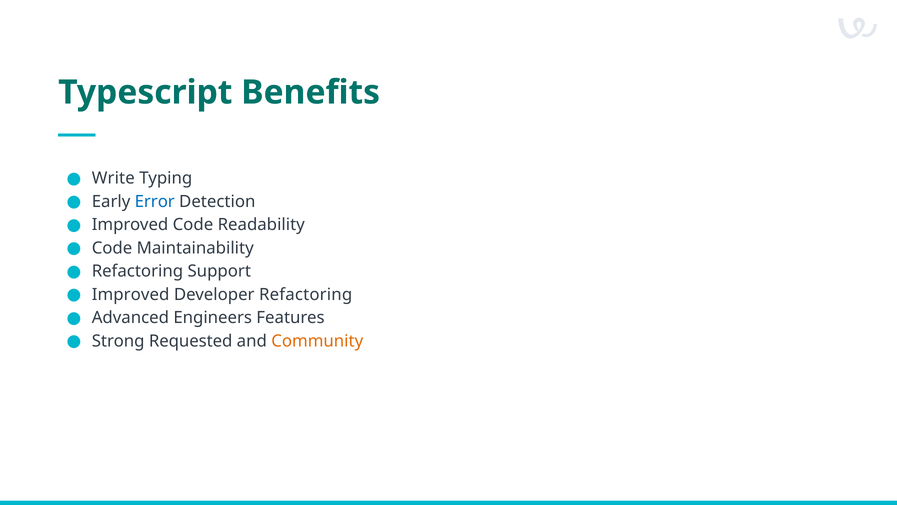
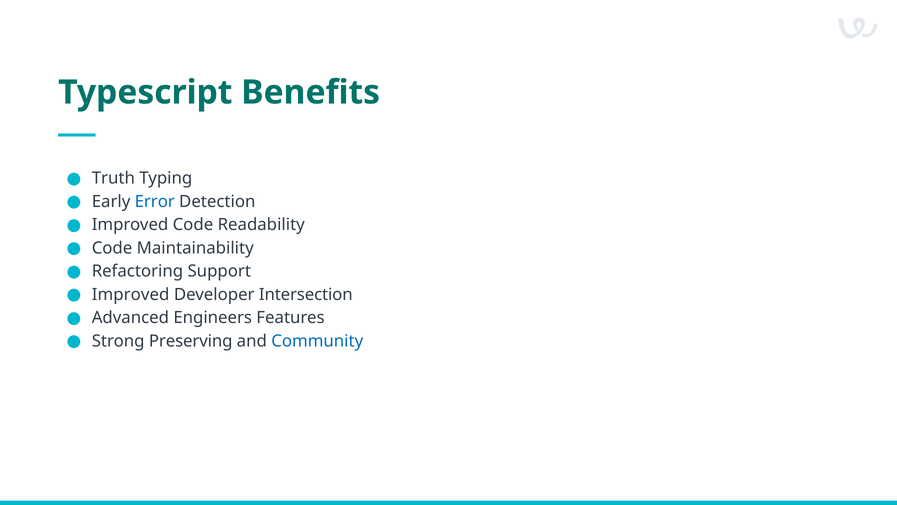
Write: Write -> Truth
Developer Refactoring: Refactoring -> Intersection
Requested: Requested -> Preserving
Community colour: orange -> blue
